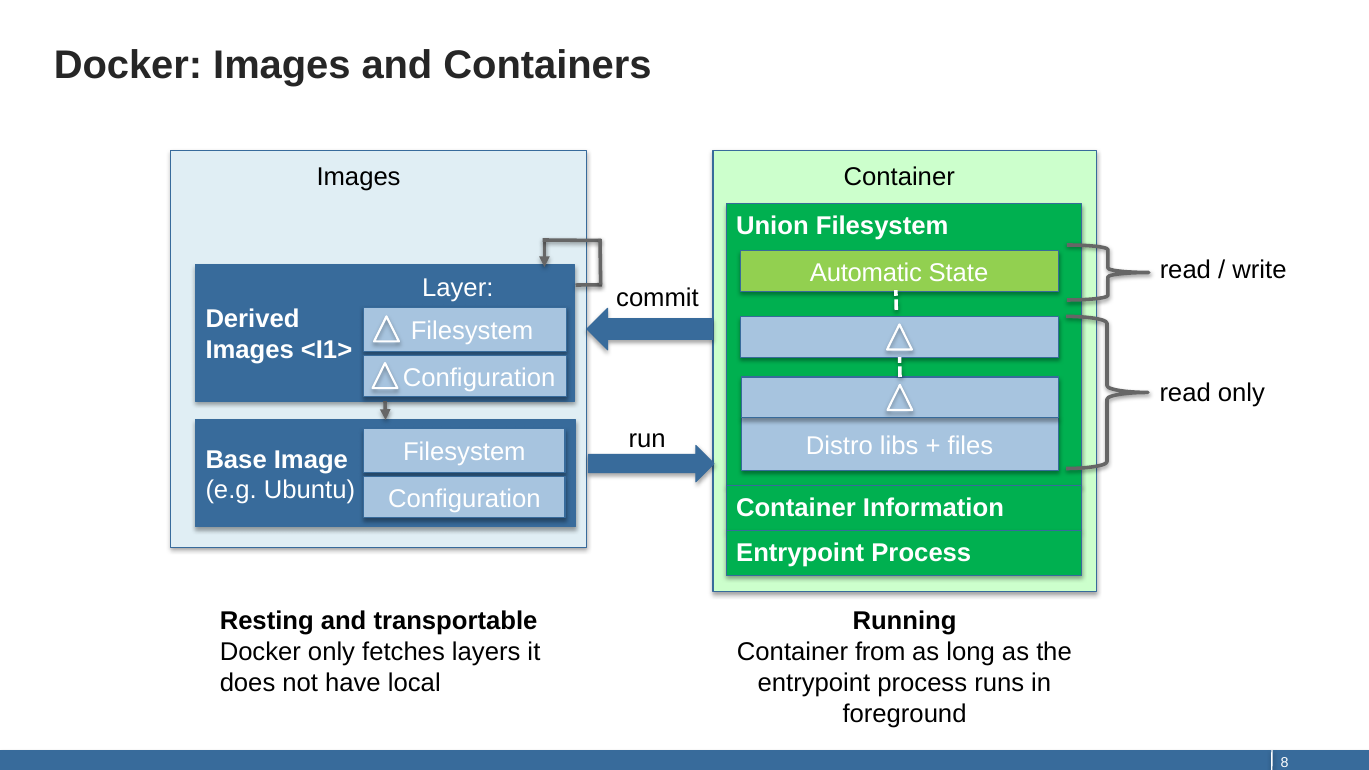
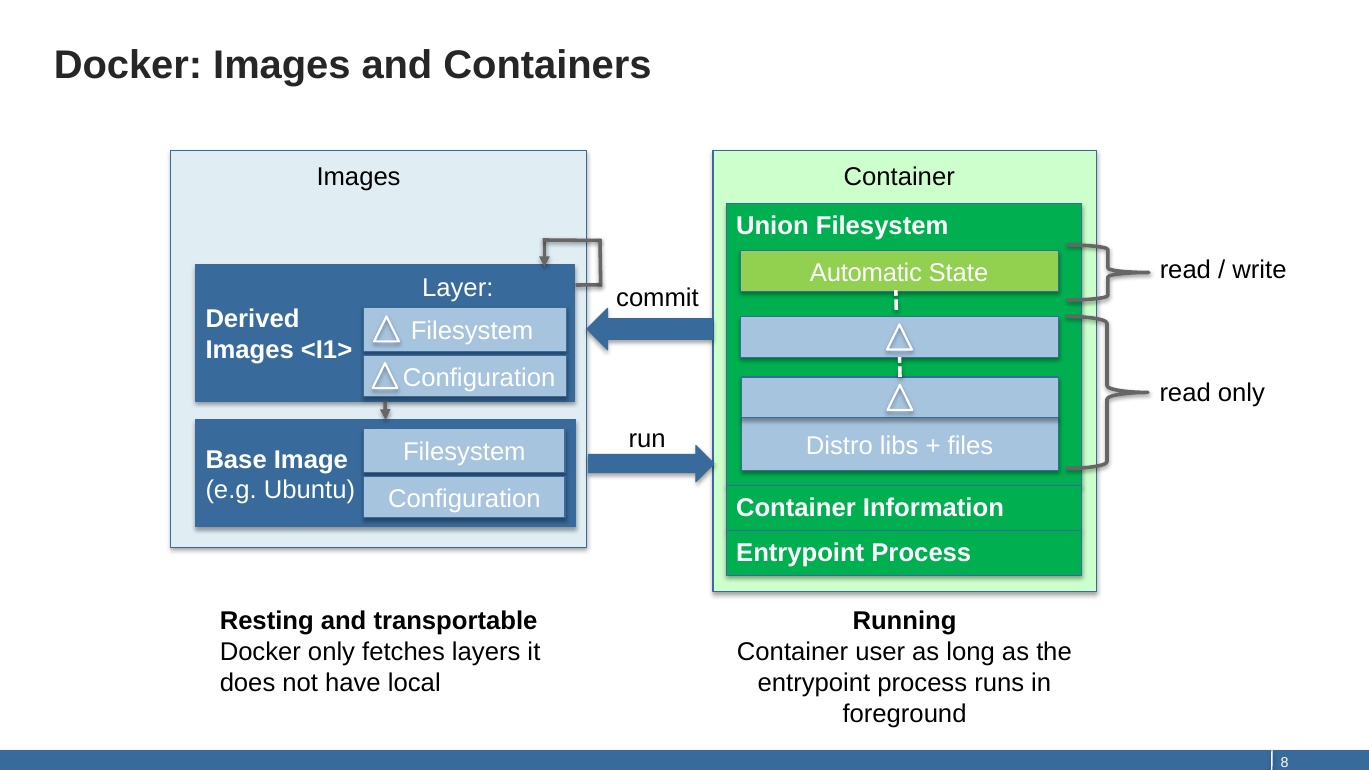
from: from -> user
